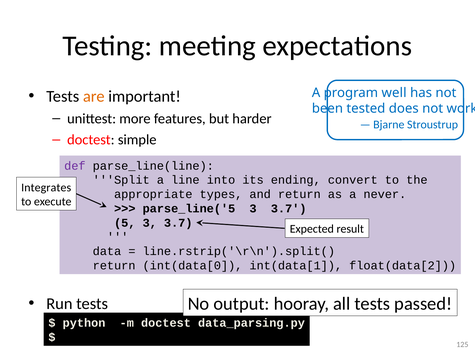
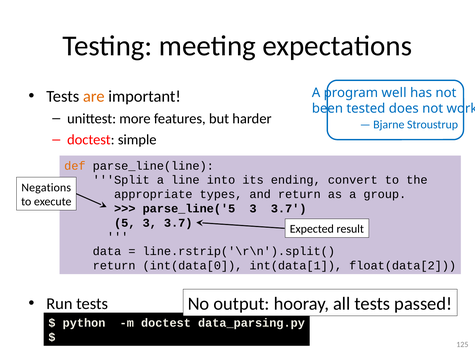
def colour: purple -> orange
Integrates: Integrates -> Negations
never: never -> group
